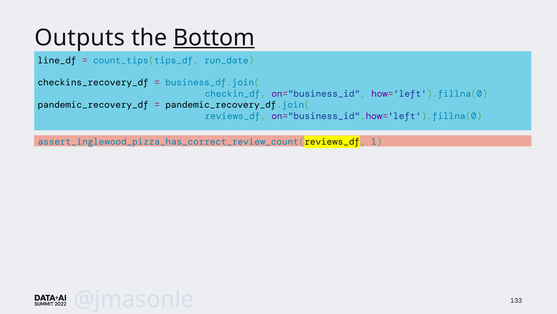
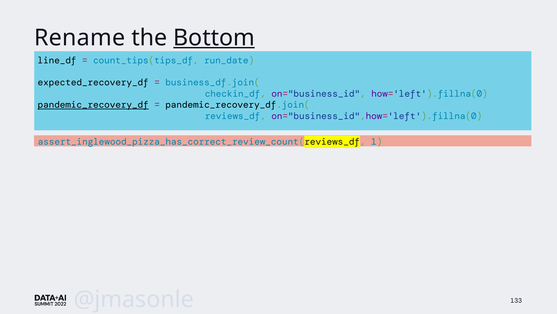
Outputs: Outputs -> Rename
checkins_recovery_df: checkins_recovery_df -> expected_recovery_df
pandemic_recovery_df underline: none -> present
